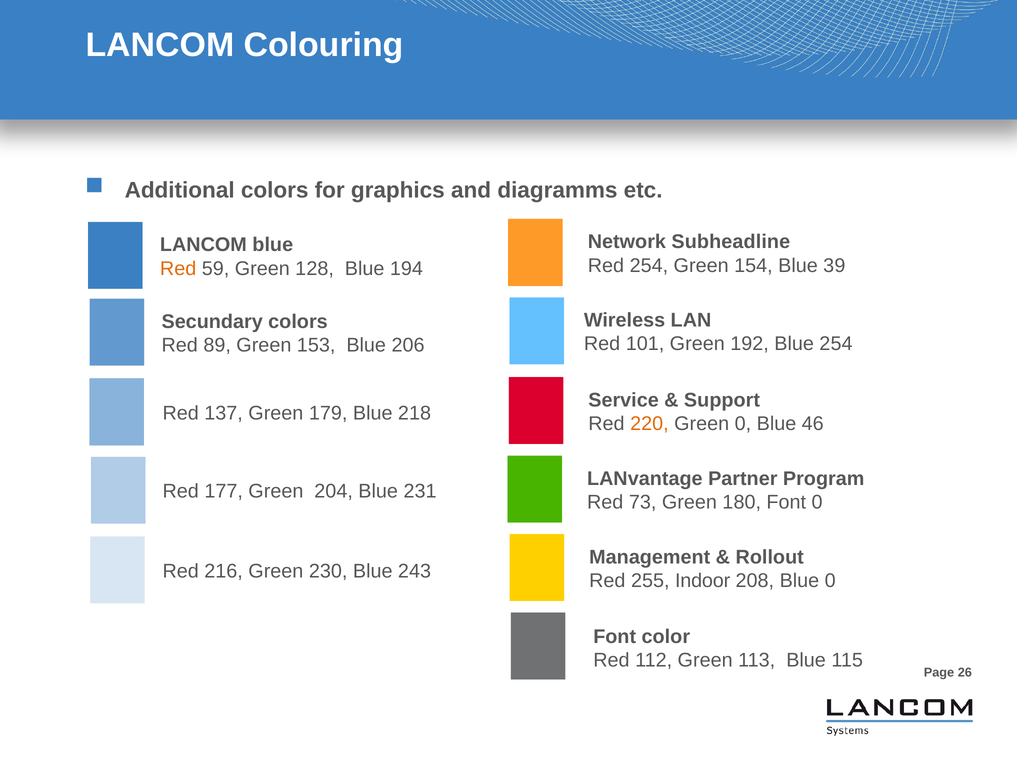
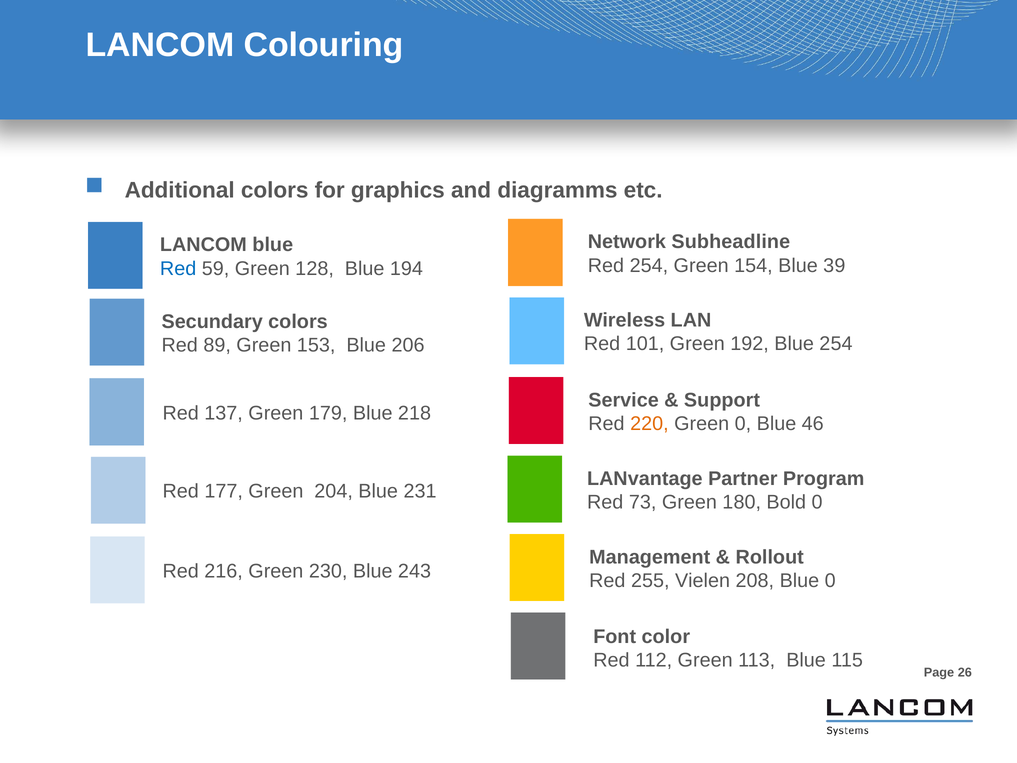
Red at (178, 269) colour: orange -> blue
180 Font: Font -> Bold
Indoor: Indoor -> Vielen
